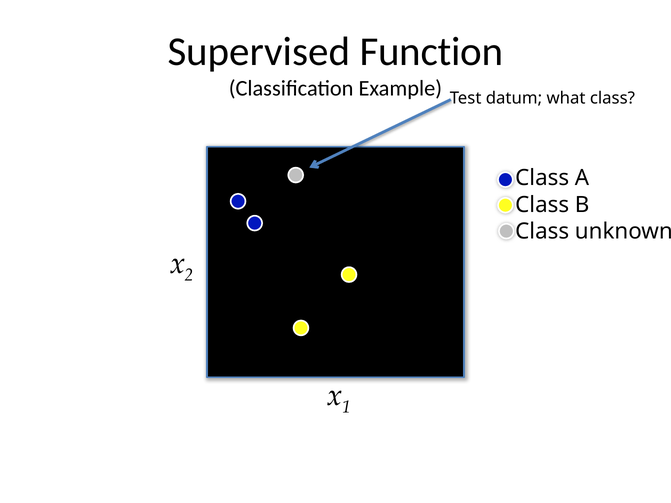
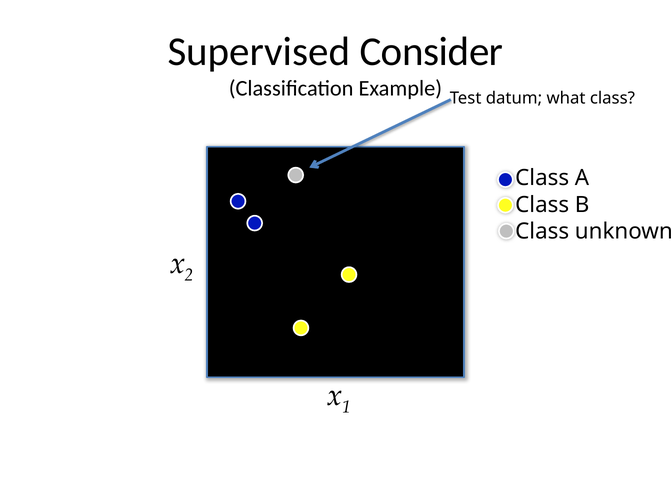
Function: Function -> Consider
